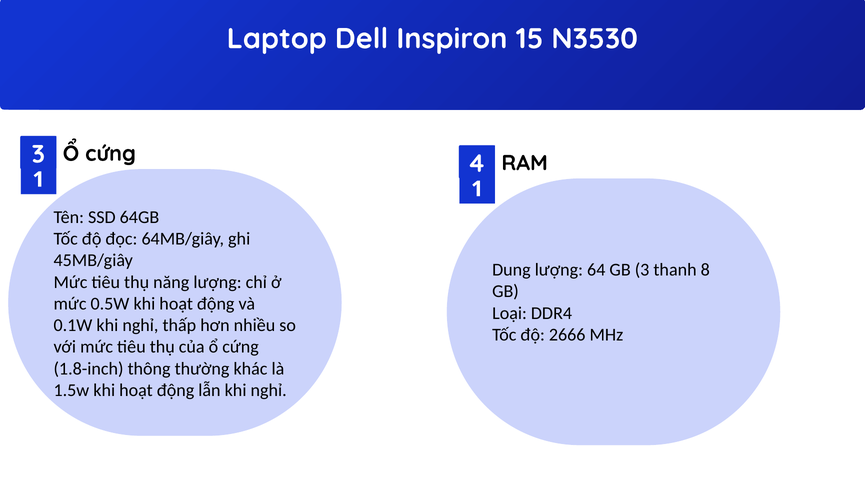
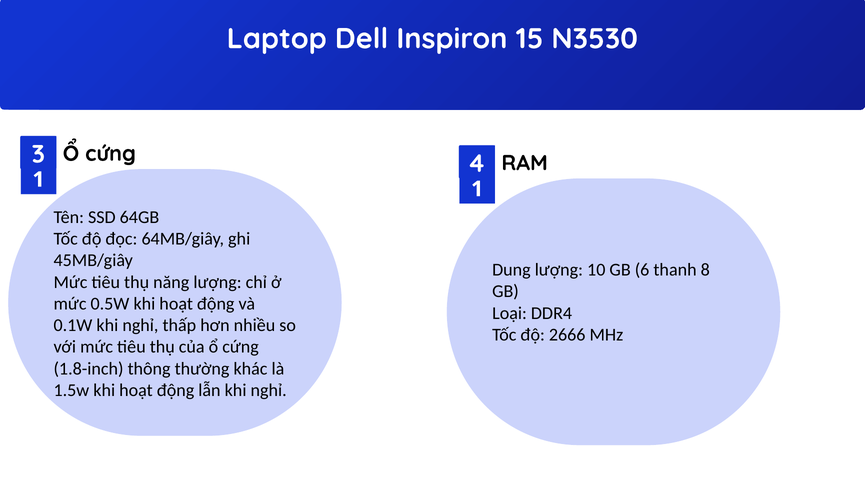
64: 64 -> 10
GB 3: 3 -> 6
